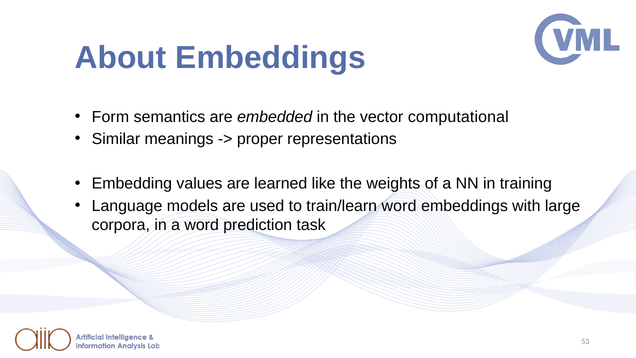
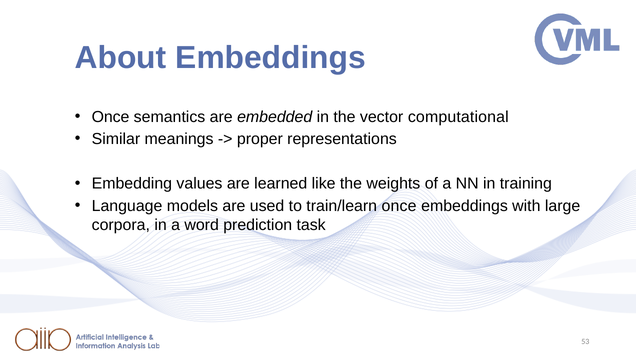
Form at (110, 117): Form -> Once
train/learn word: word -> once
